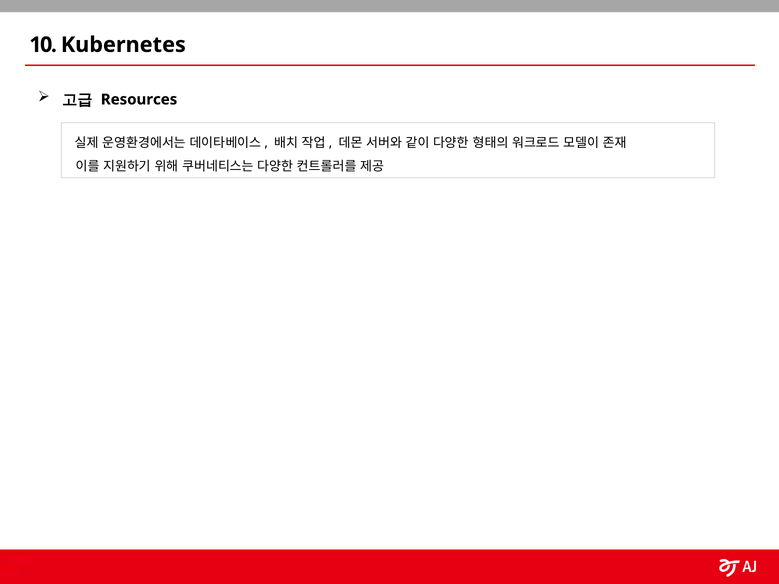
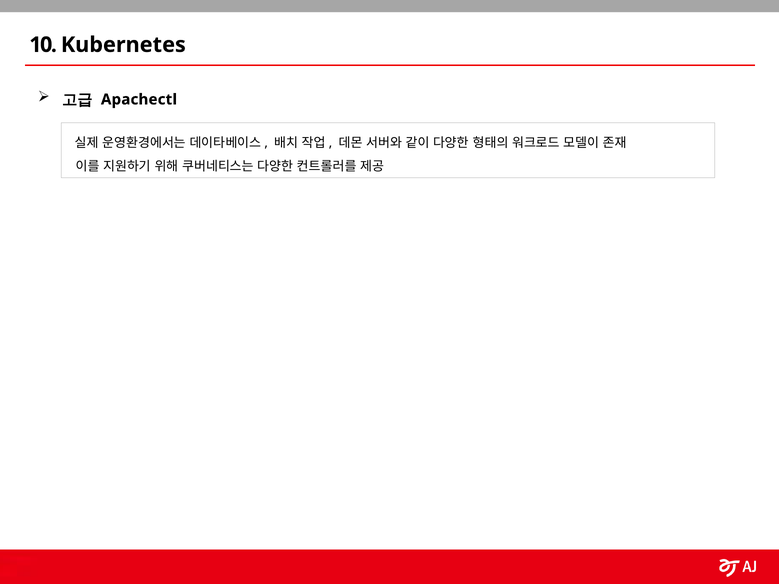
Resources: Resources -> Apachectl
